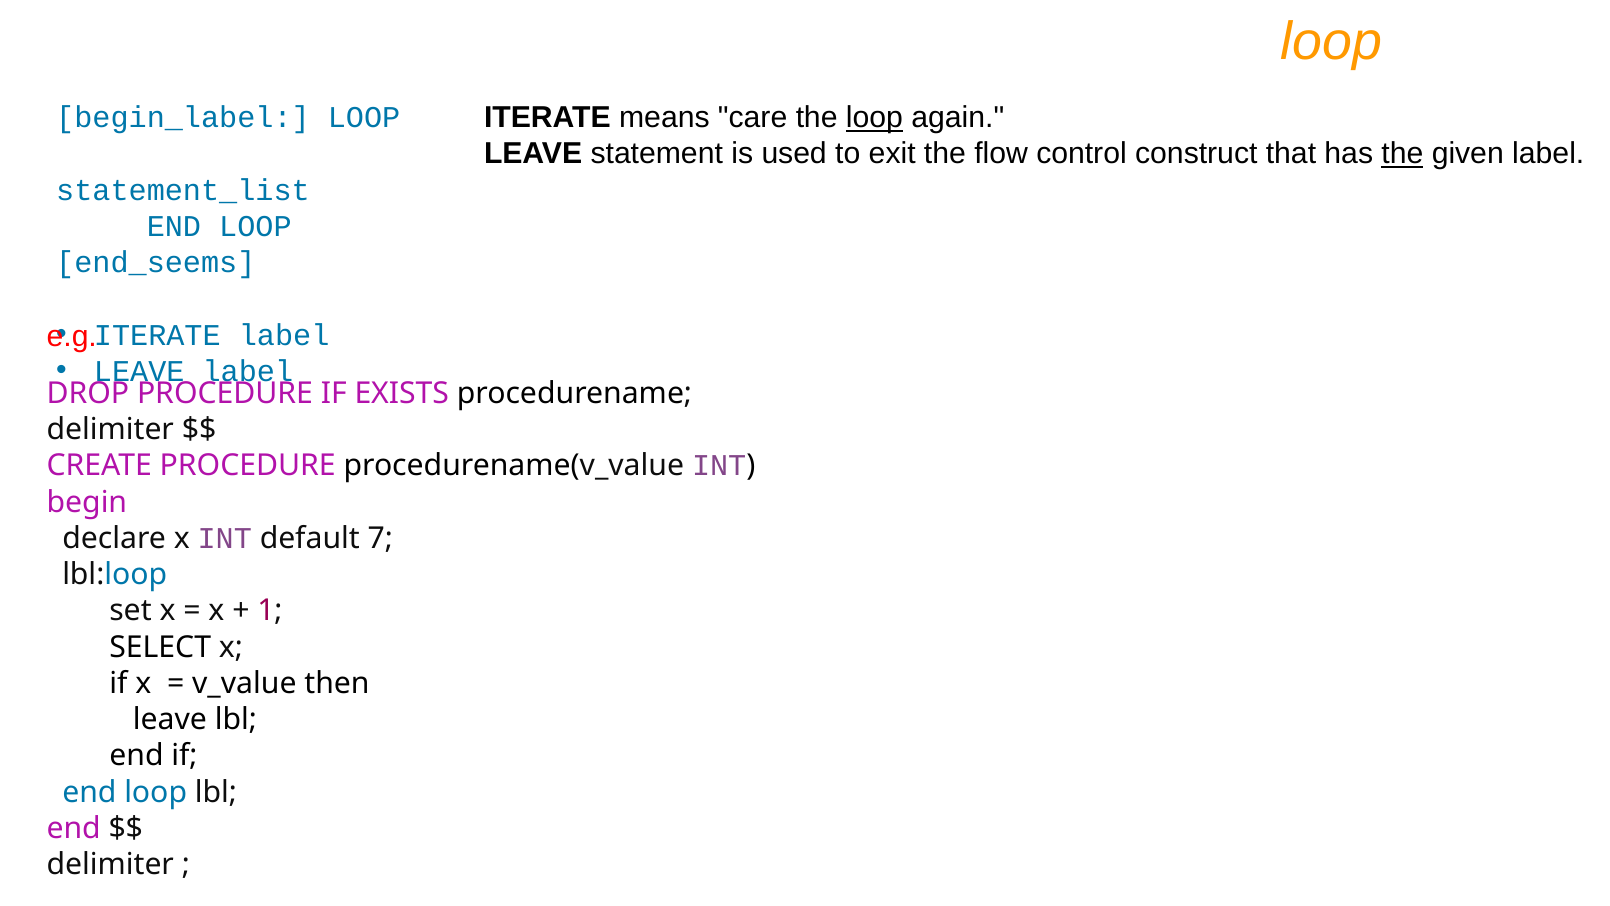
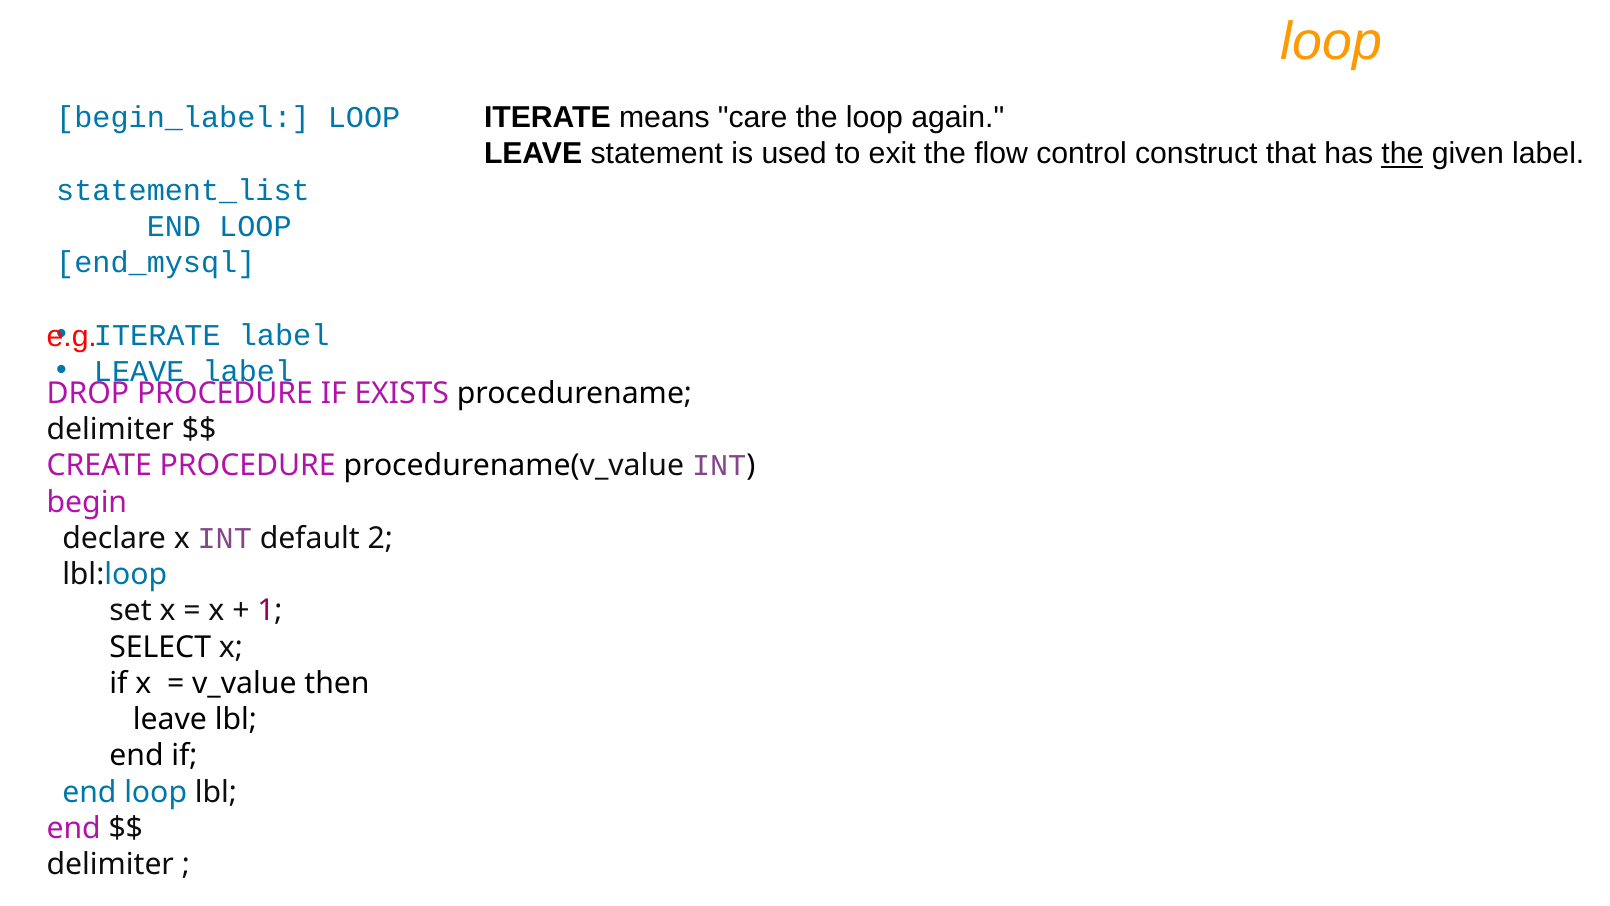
loop at (874, 118) underline: present -> none
end_seems: end_seems -> end_mysql
7: 7 -> 2
